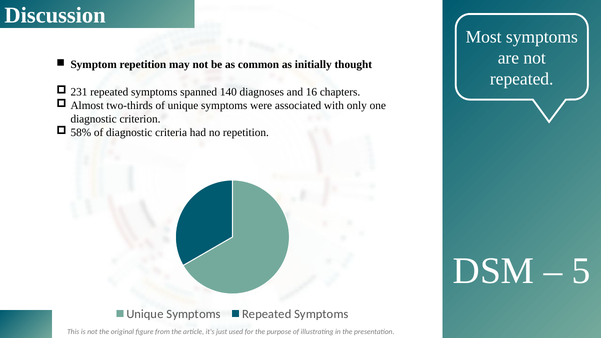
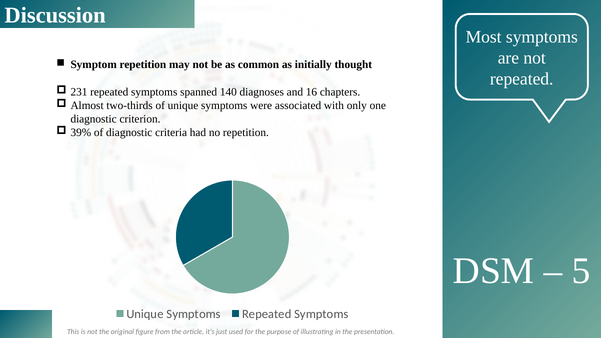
58%: 58% -> 39%
